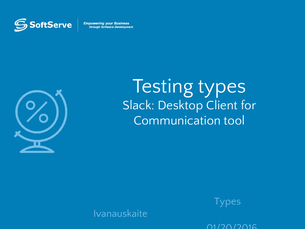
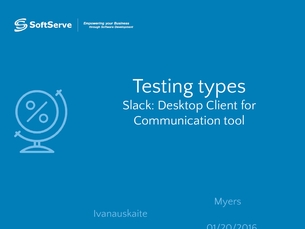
Types at (228, 201): Types -> Myers
